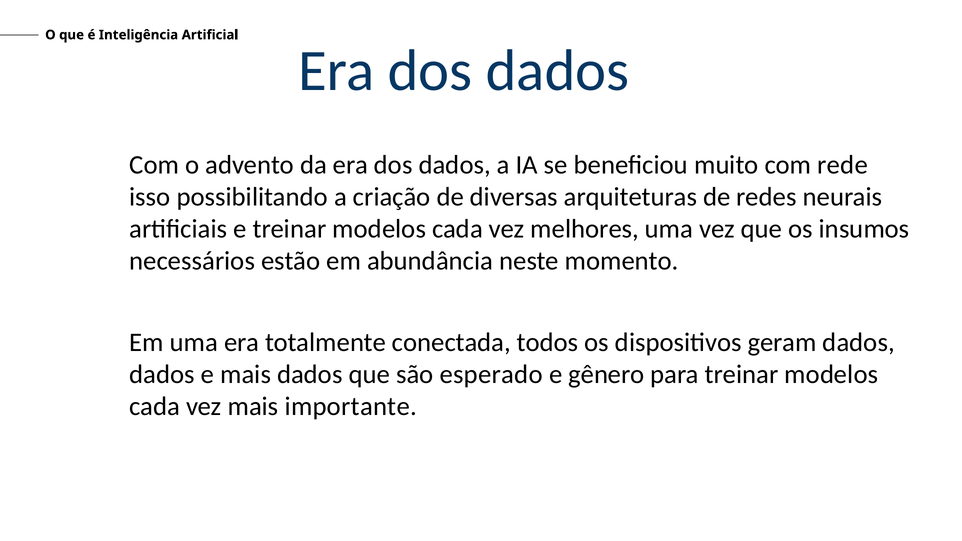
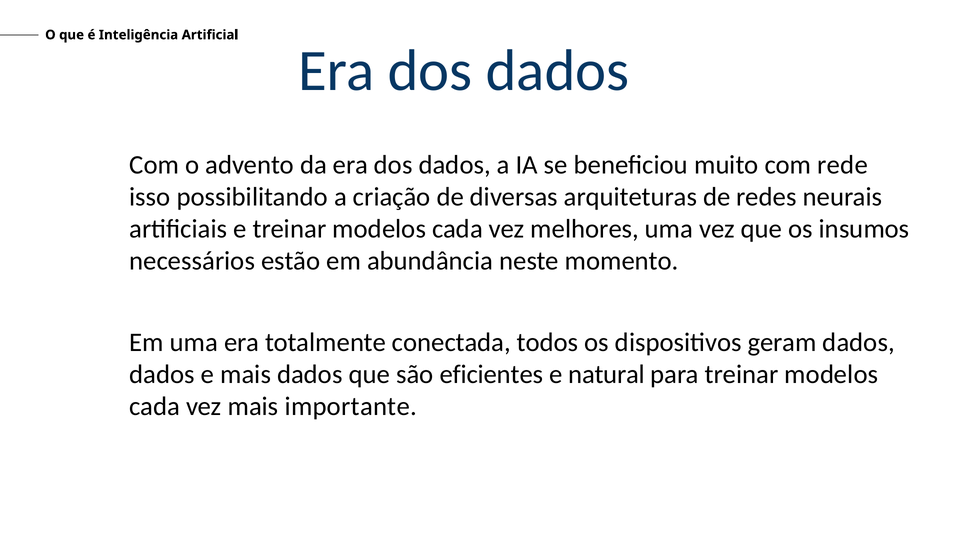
esperado: esperado -> eficientes
gênero: gênero -> natural
